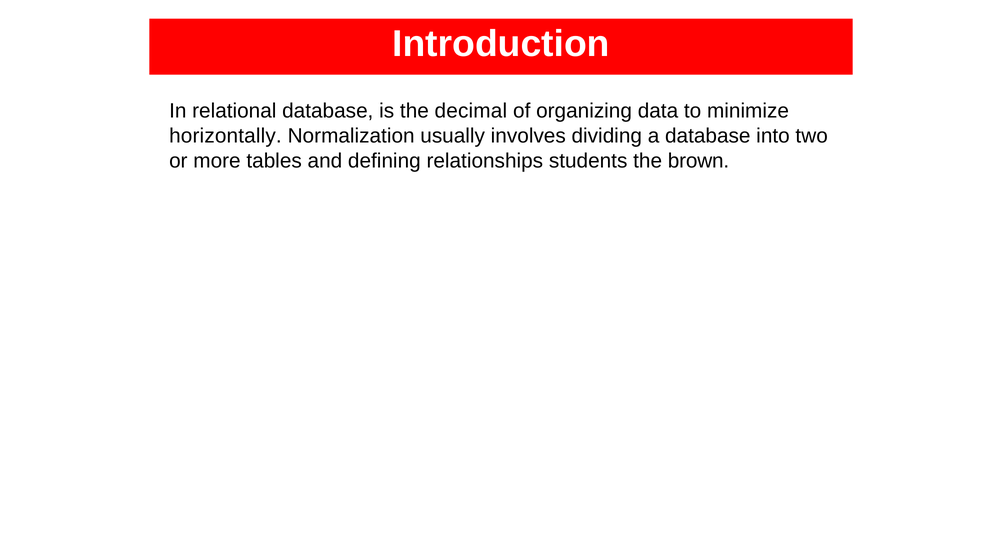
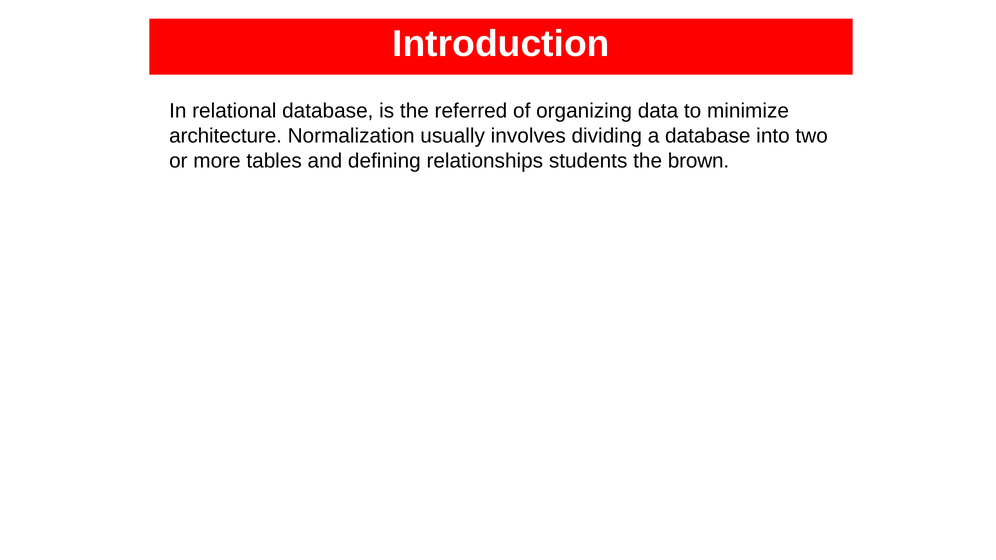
decimal: decimal -> referred
horizontally: horizontally -> architecture
